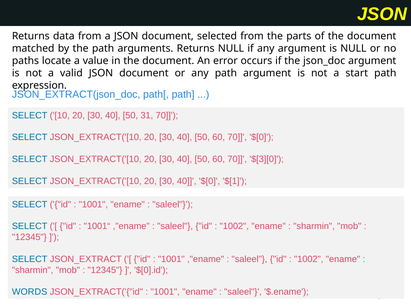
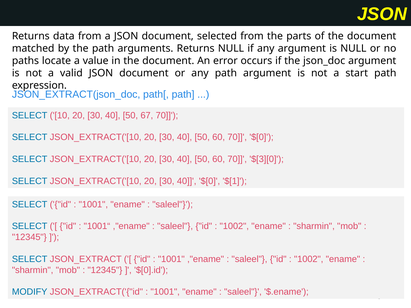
31: 31 -> 67
WORDS: WORDS -> MODIFY
